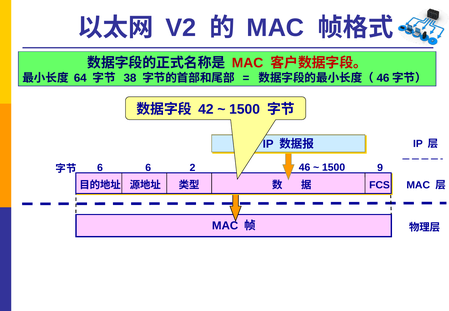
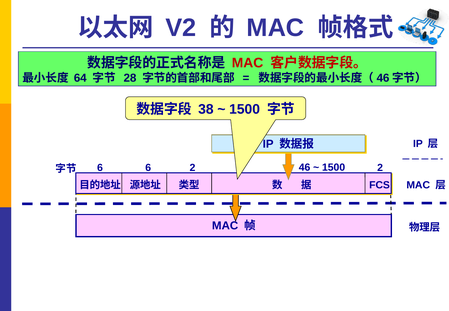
38: 38 -> 28
42: 42 -> 38
9 at (380, 168): 9 -> 2
